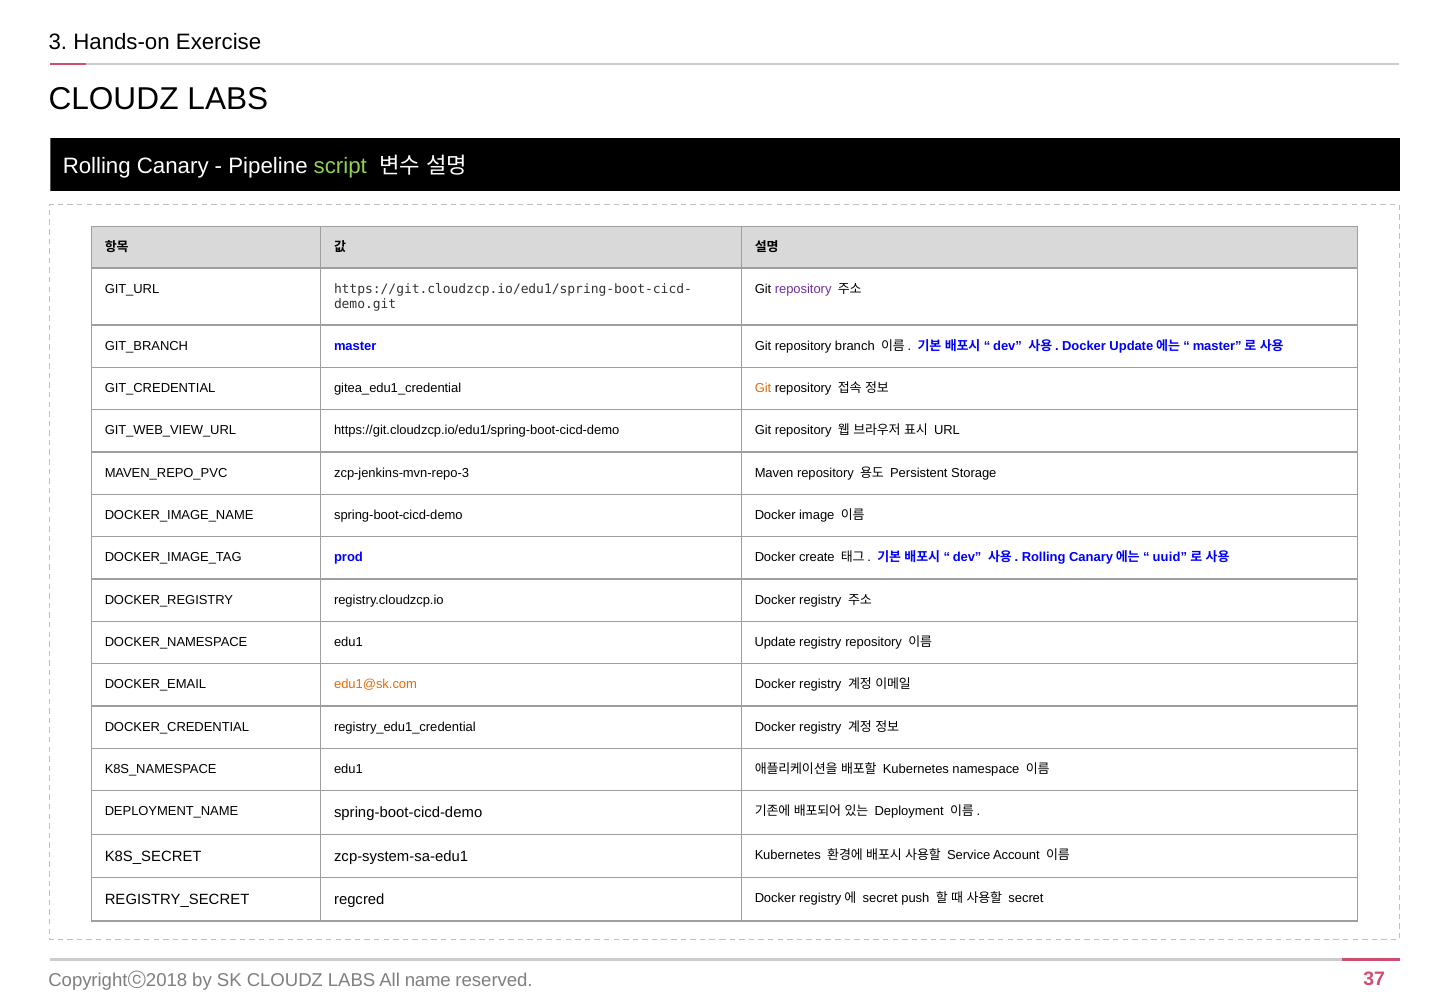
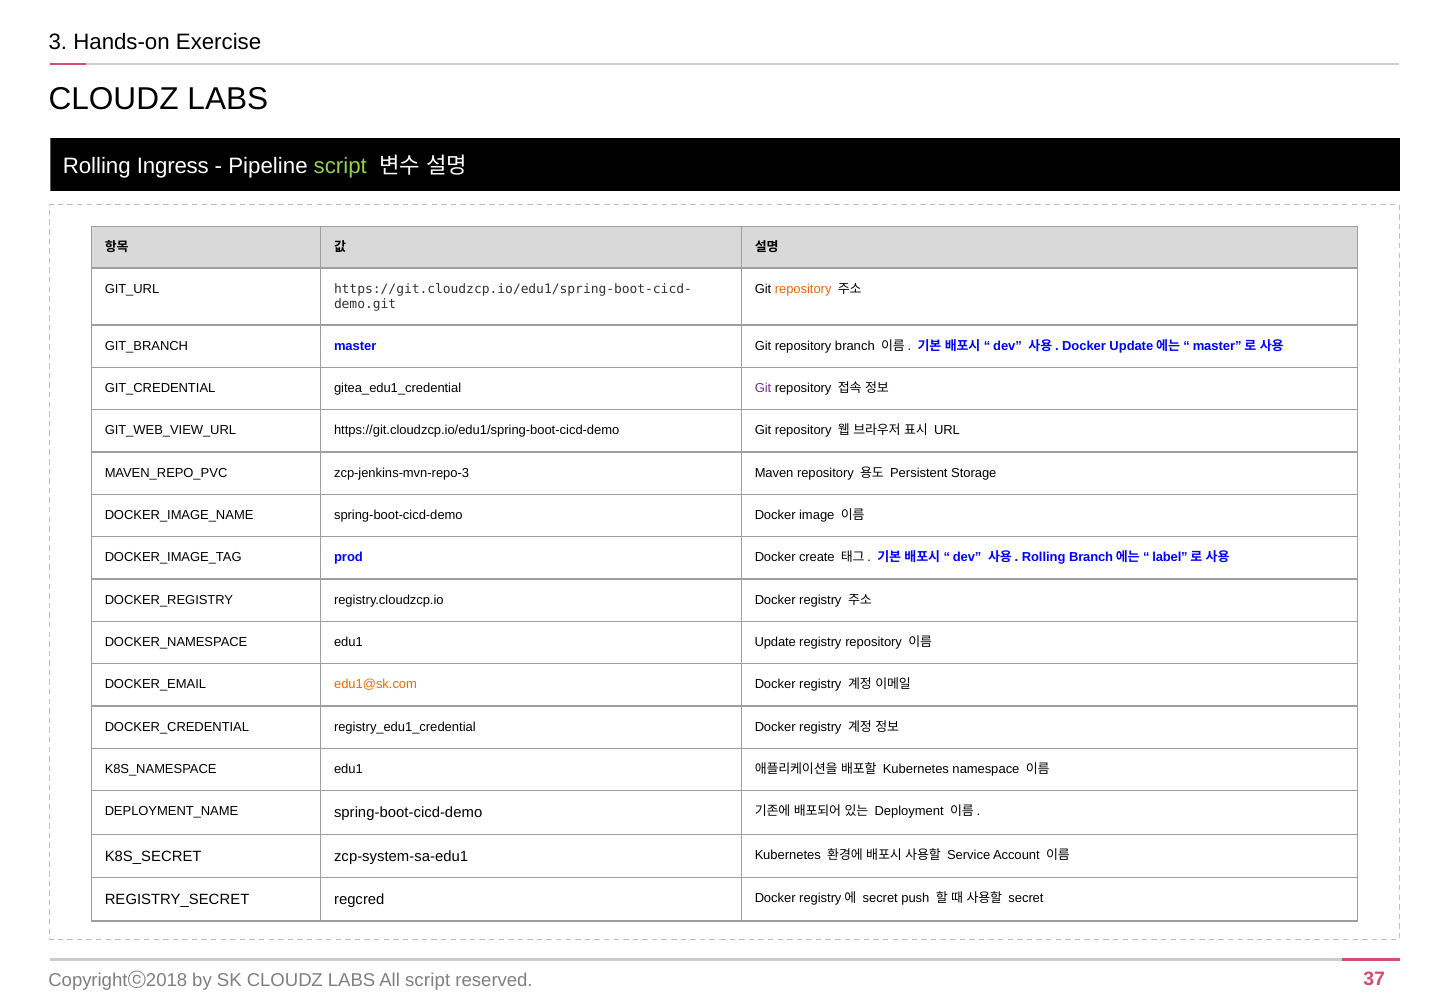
Canary at (173, 166): Canary -> Ingress
repository at (803, 289) colour: purple -> orange
Git at (763, 388) colour: orange -> purple
Canary at (1091, 558): Canary -> Branch
uuid: uuid -> label
All name: name -> script
